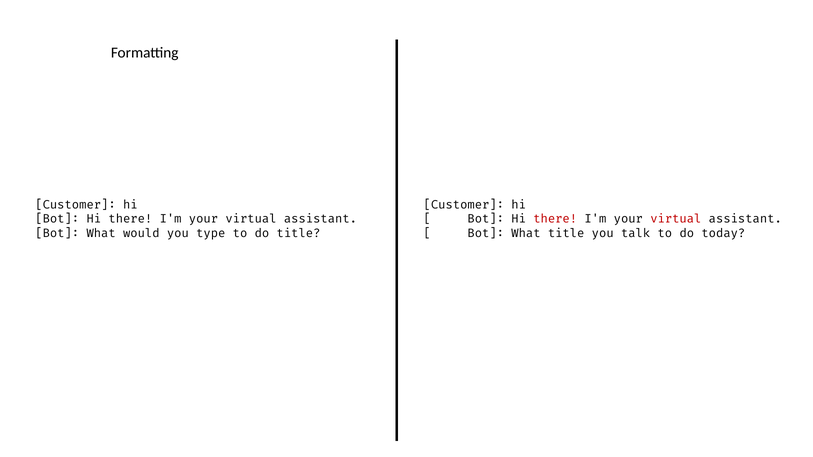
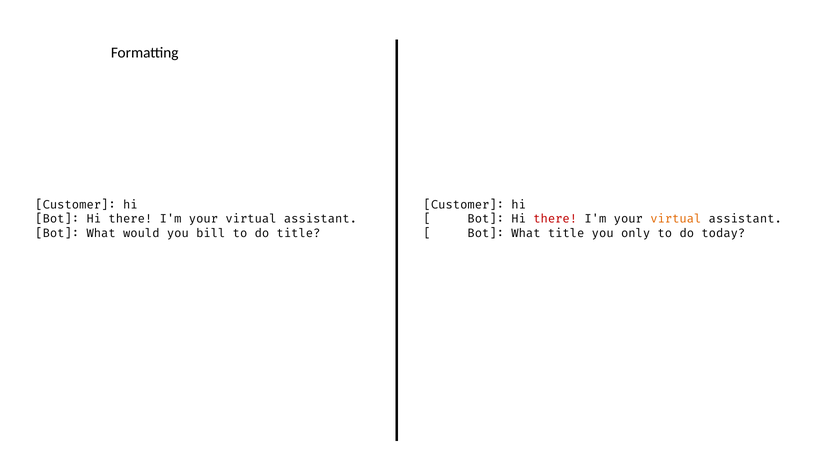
virtual at (676, 219) colour: red -> orange
type: type -> bill
talk: talk -> only
